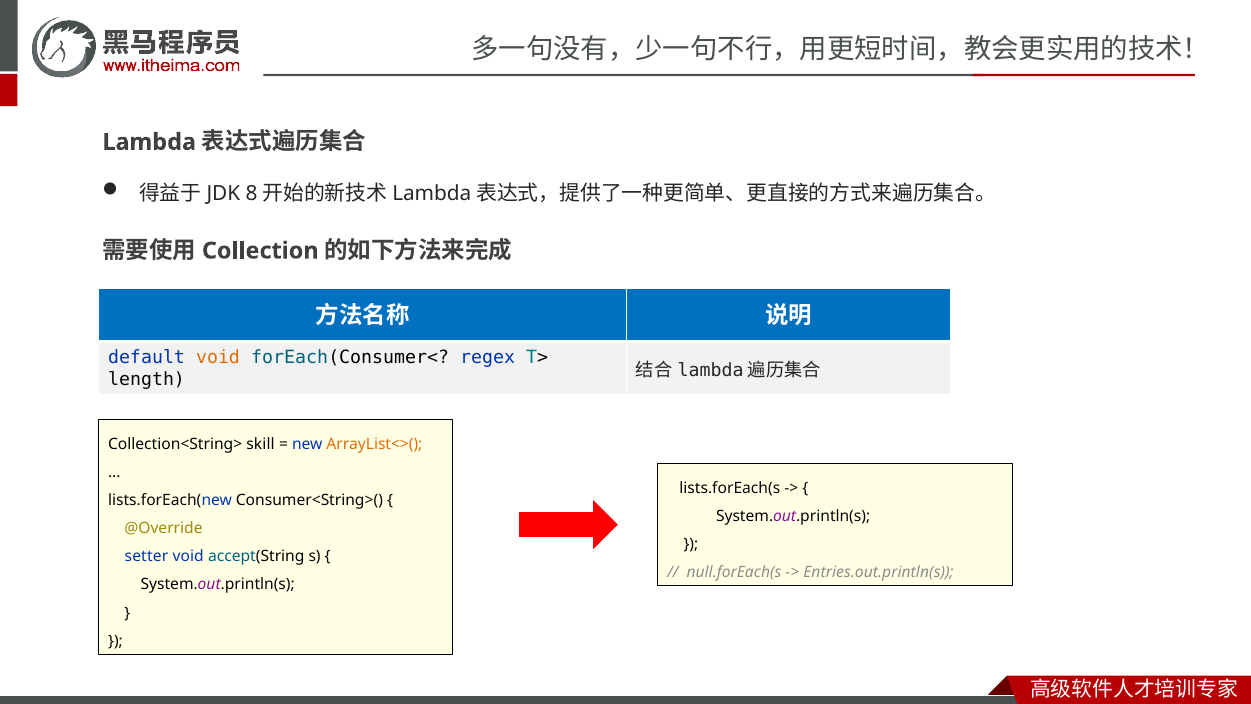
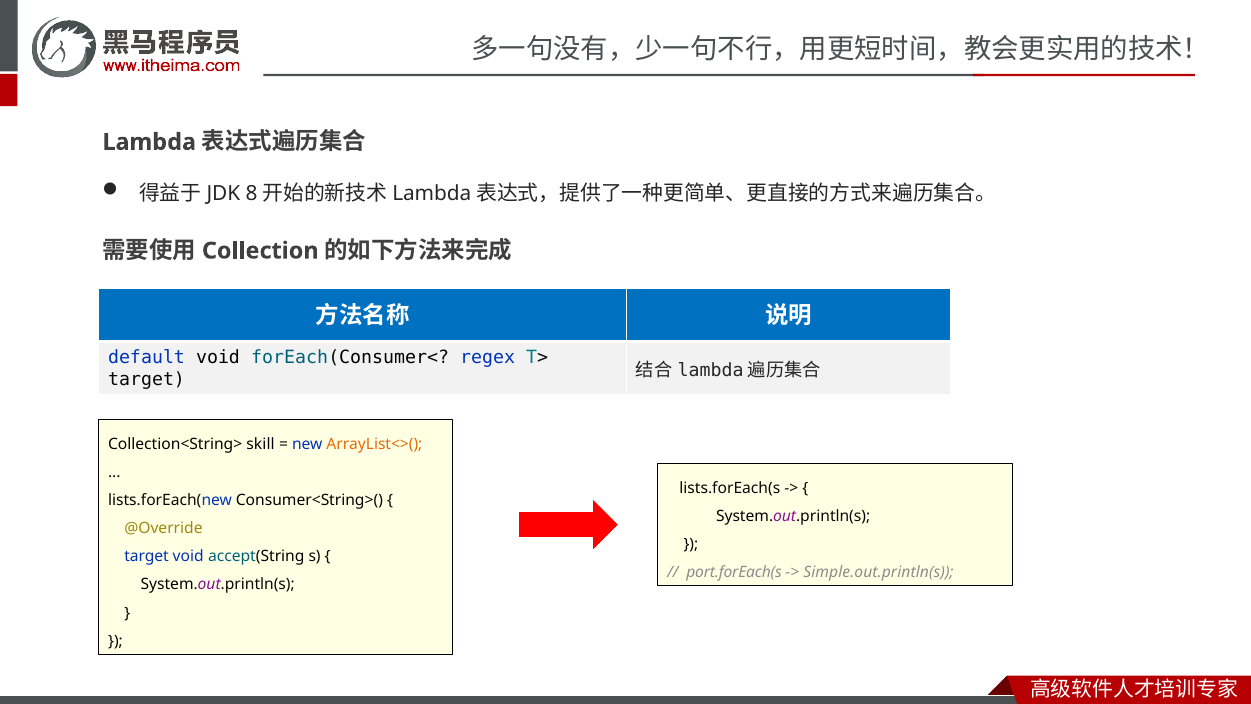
void at (218, 358) colour: orange -> black
length at (147, 379): length -> target
setter at (146, 556): setter -> target
null.forEach(s: null.forEach(s -> port.forEach(s
Entries.out.println(s: Entries.out.println(s -> Simple.out.println(s
